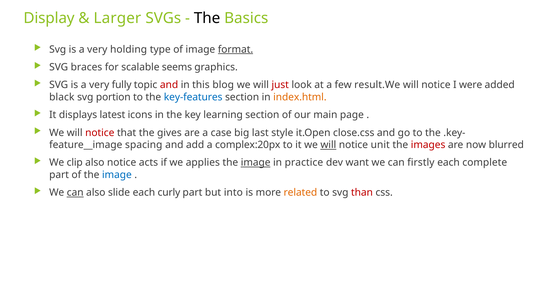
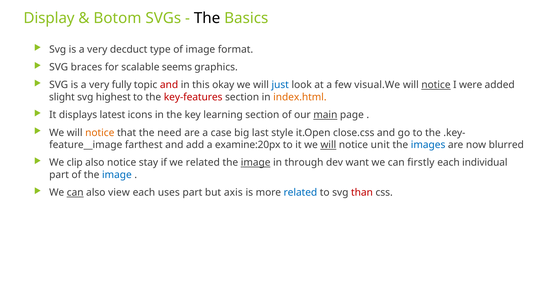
Larger: Larger -> Botom
holding: holding -> decduct
format underline: present -> none
blog: blog -> okay
just colour: red -> blue
result.We: result.We -> visual.We
notice at (436, 85) underline: none -> present
black: black -> slight
portion: portion -> highest
key-features colour: blue -> red
main underline: none -> present
notice at (100, 133) colour: red -> orange
gives: gives -> need
spacing: spacing -> farthest
complex:20px: complex:20px -> examine:20px
images colour: red -> blue
acts: acts -> stay
we applies: applies -> related
practice: practice -> through
complete: complete -> individual
slide: slide -> view
curly: curly -> uses
into: into -> axis
related at (300, 192) colour: orange -> blue
